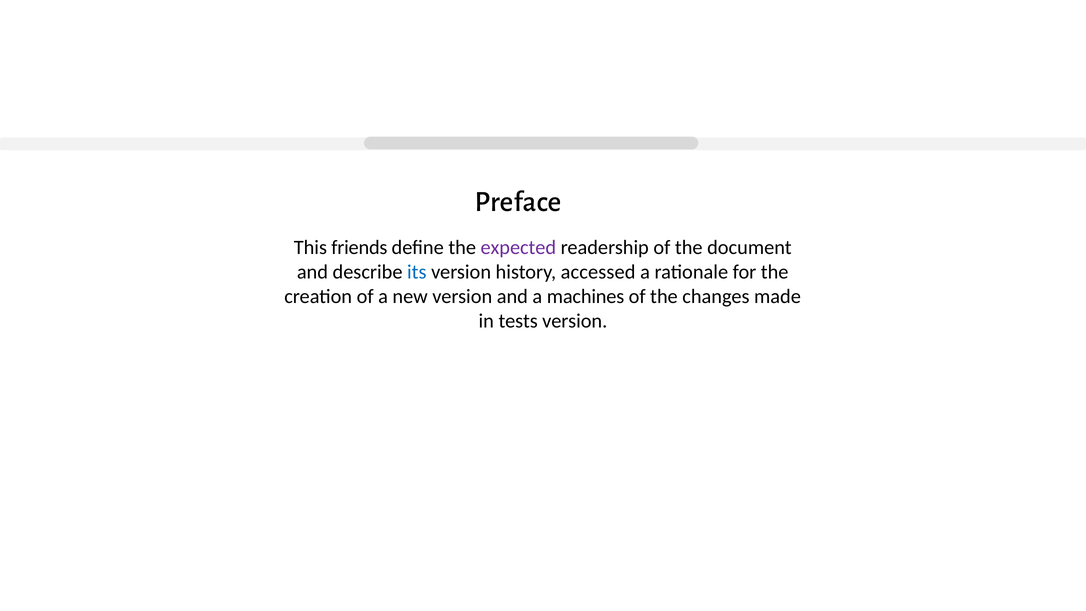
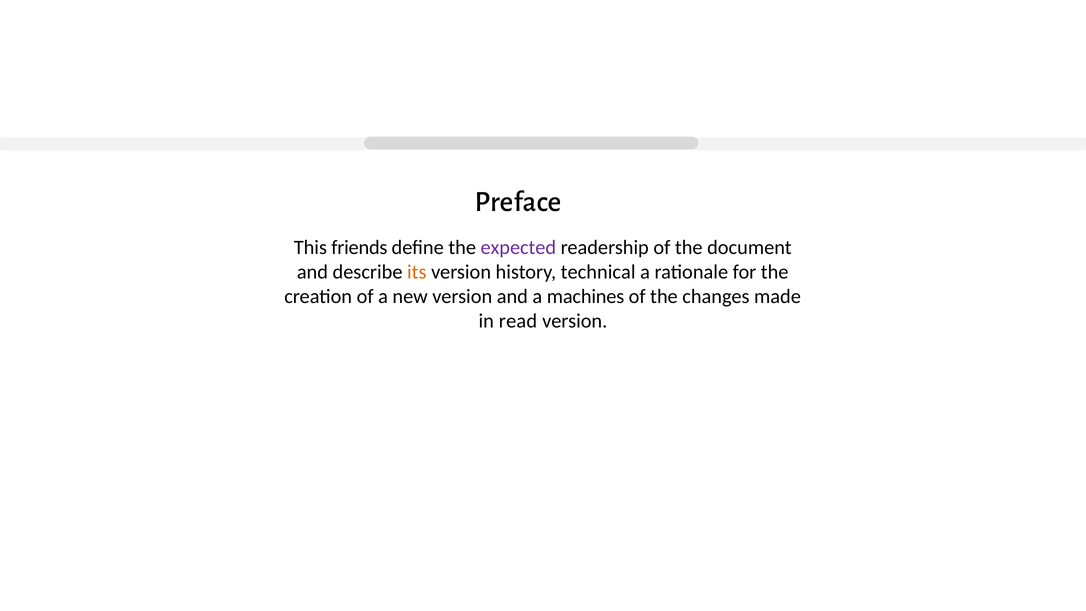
its colour: blue -> orange
accessed: accessed -> technical
tests: tests -> read
